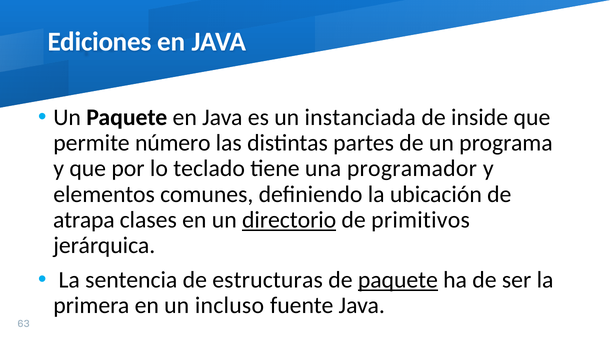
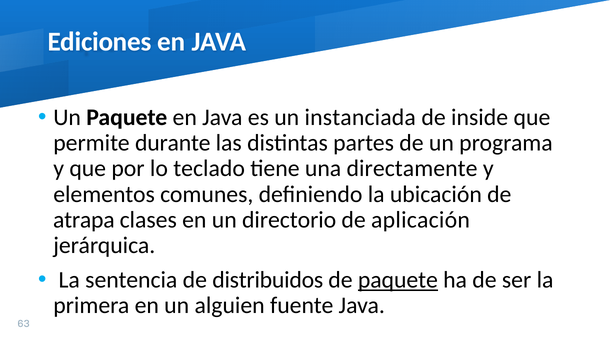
número: número -> durante
programador: programador -> directamente
directorio underline: present -> none
primitivos: primitivos -> aplicación
estructuras: estructuras -> distribuidos
incluso: incluso -> alguien
